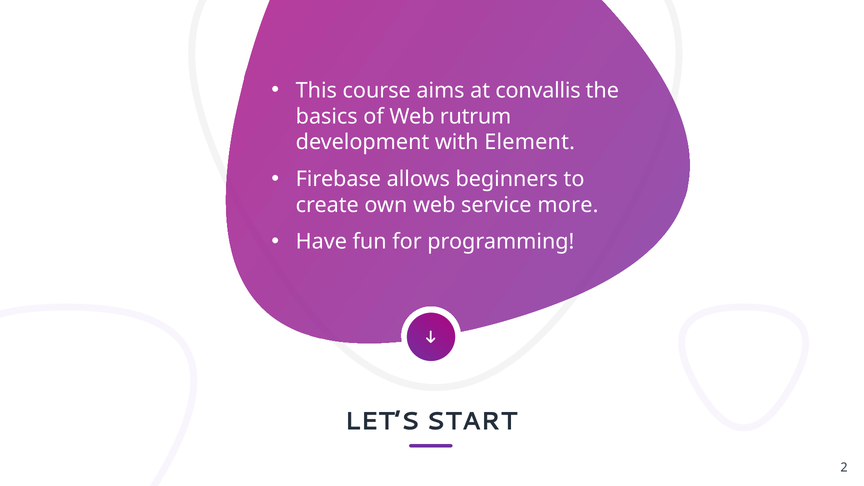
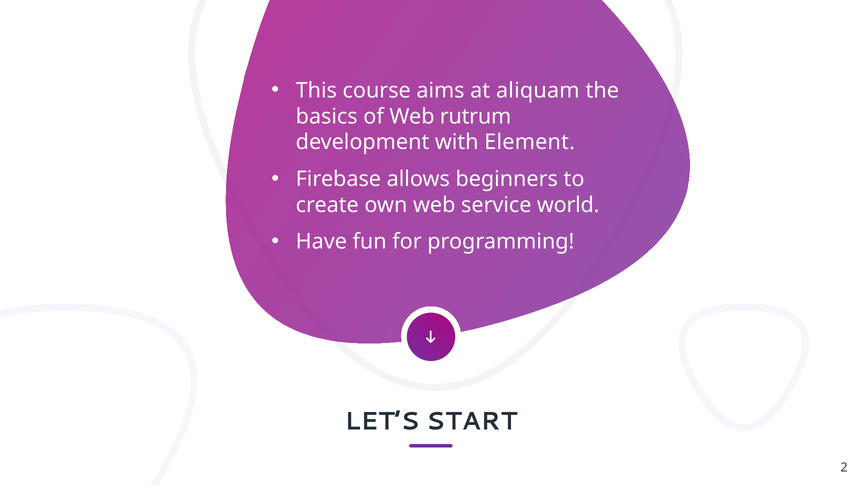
convallis: convallis -> aliquam
more: more -> world
